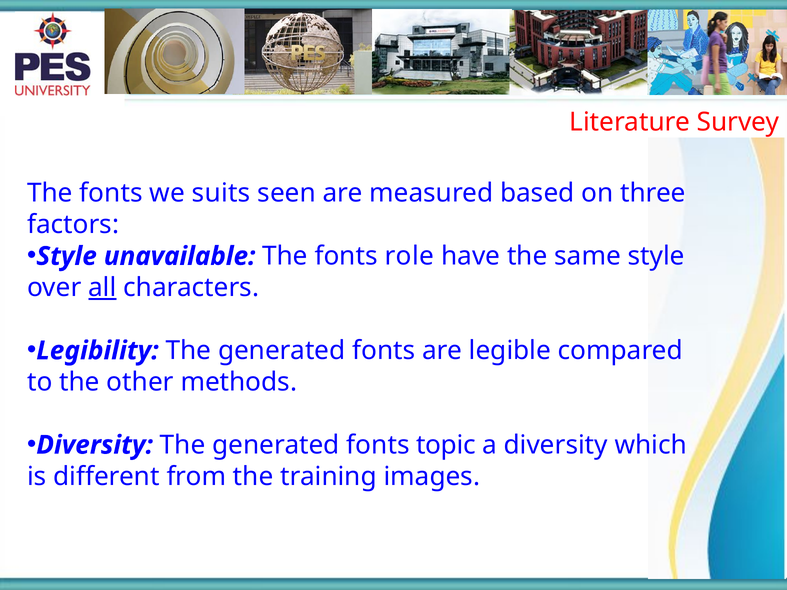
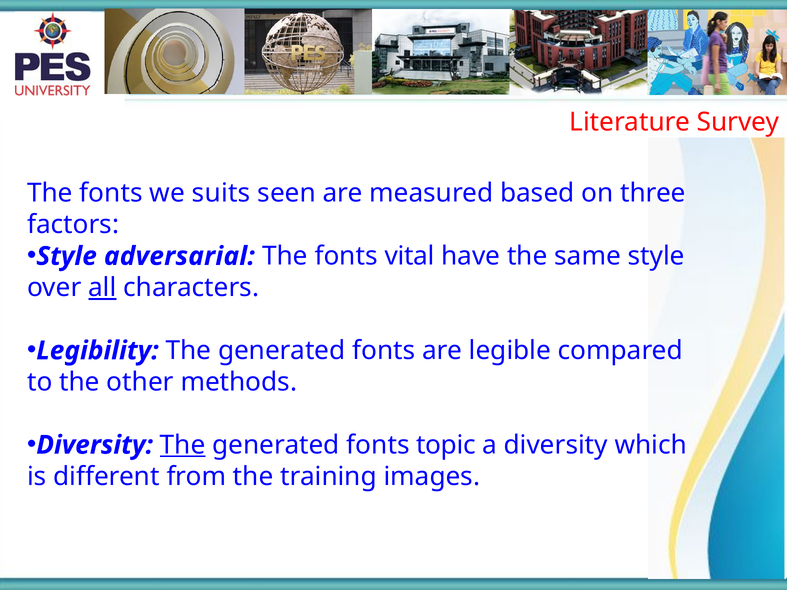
unavailable: unavailable -> adversarial
role: role -> vital
The at (183, 445) underline: none -> present
